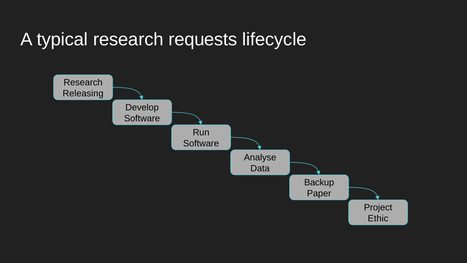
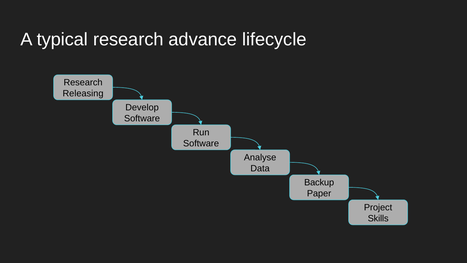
requests: requests -> advance
Ethic: Ethic -> Skills
